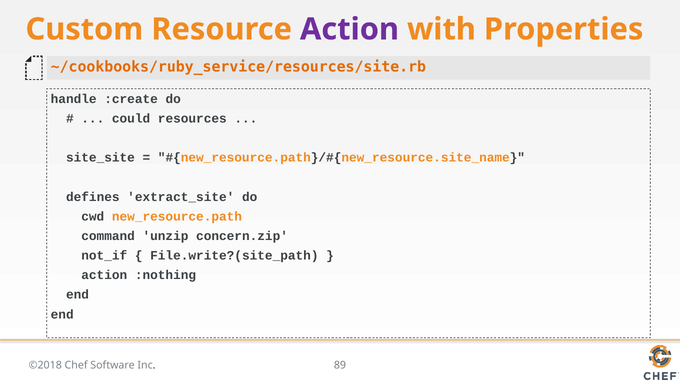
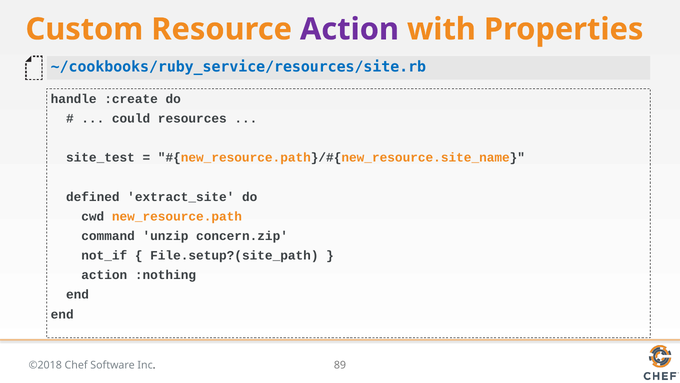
~/cookbooks/ruby_service/resources/site.rb colour: orange -> blue
site_site: site_site -> site_test
defines: defines -> defined
File.write?(site_path: File.write?(site_path -> File.setup?(site_path
